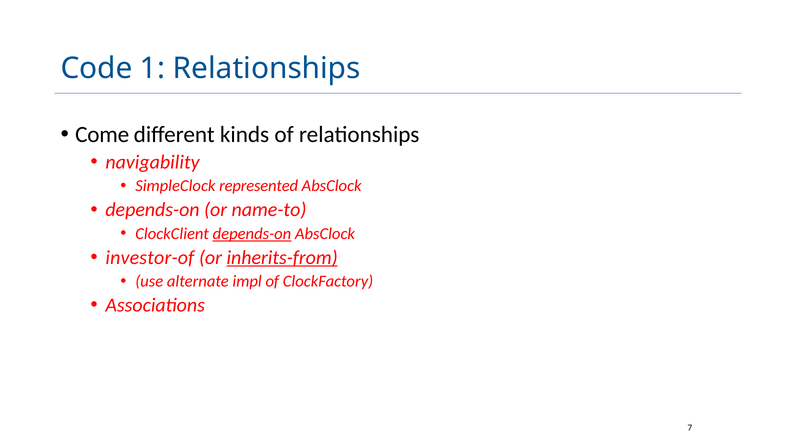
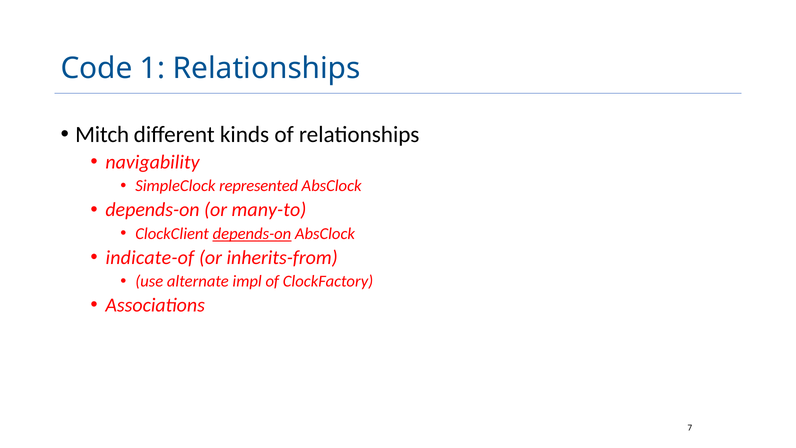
Come: Come -> Mitch
name-to: name-to -> many-to
investor-of: investor-of -> indicate-of
inherits-from underline: present -> none
